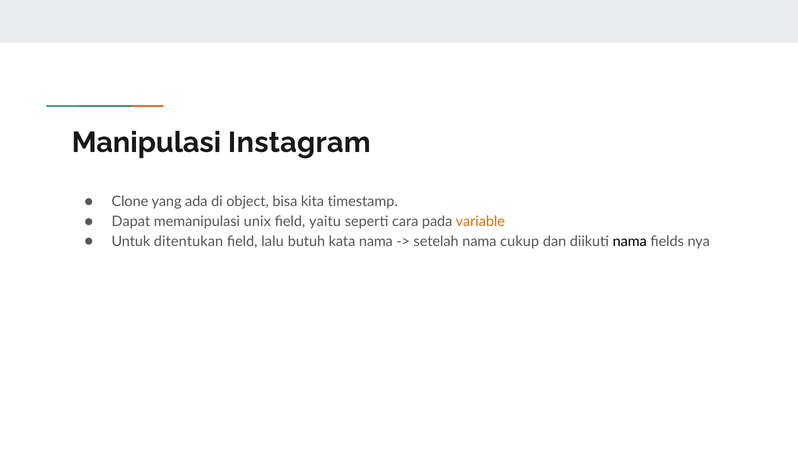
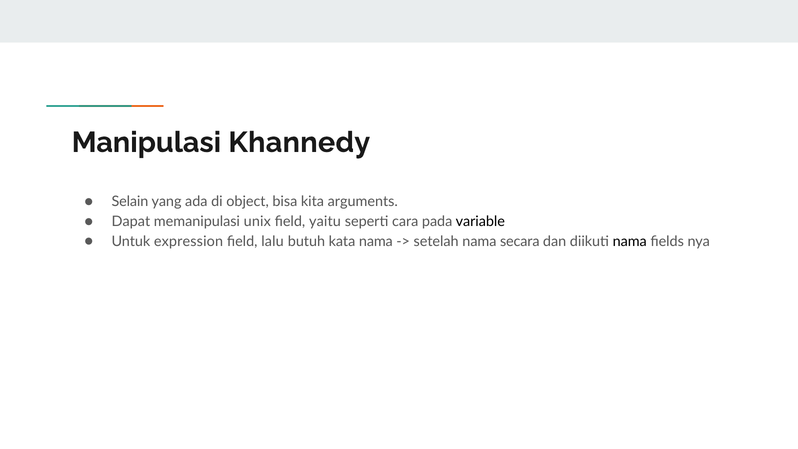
Instagram: Instagram -> Khannedy
Clone: Clone -> Selain
timestamp: timestamp -> arguments
variable colour: orange -> black
ditentukan: ditentukan -> expression
cukup: cukup -> secara
